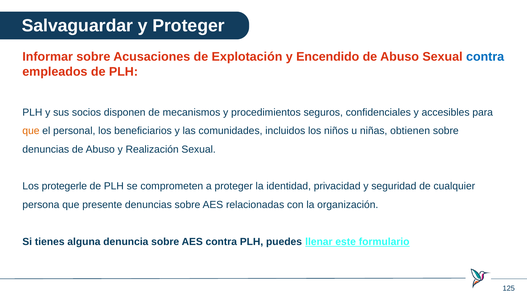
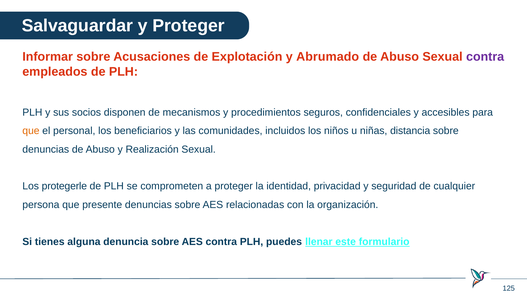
Encendido: Encendido -> Abrumado
contra at (485, 57) colour: blue -> purple
obtienen: obtienen -> distancia
